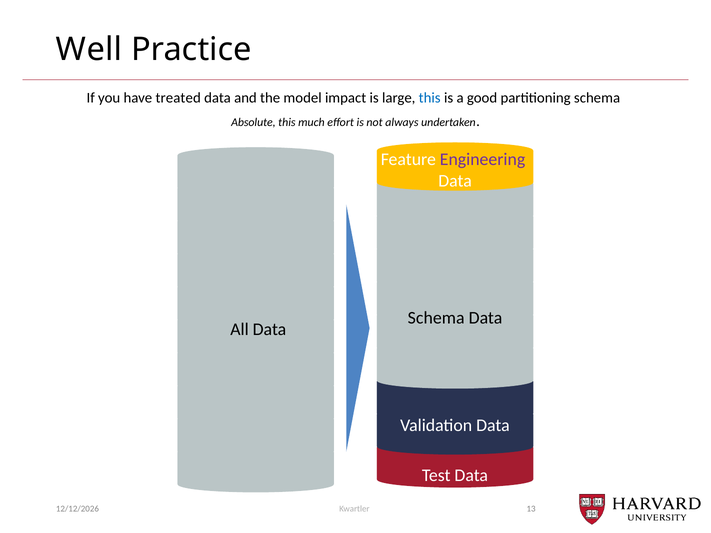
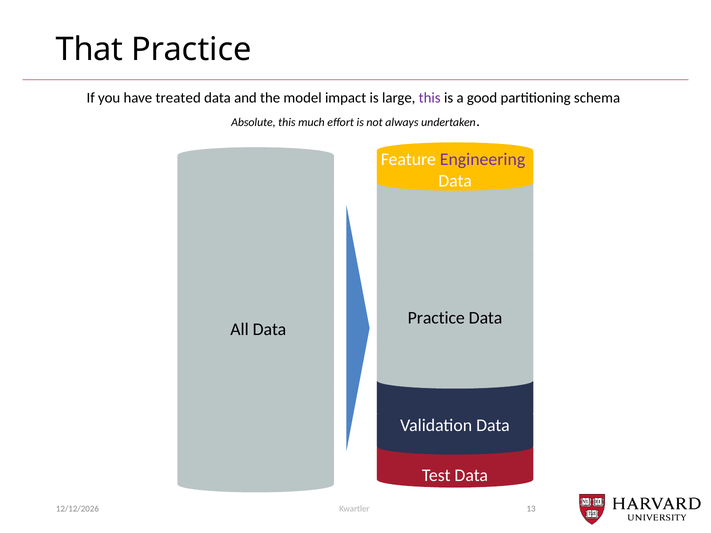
Well: Well -> That
this at (430, 98) colour: blue -> purple
Schema at (436, 318): Schema -> Practice
